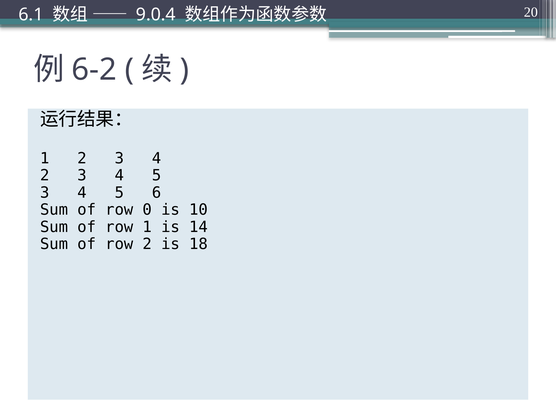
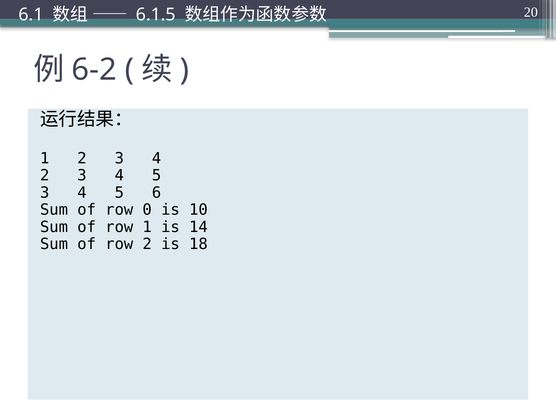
9.0.4: 9.0.4 -> 6.1.5
